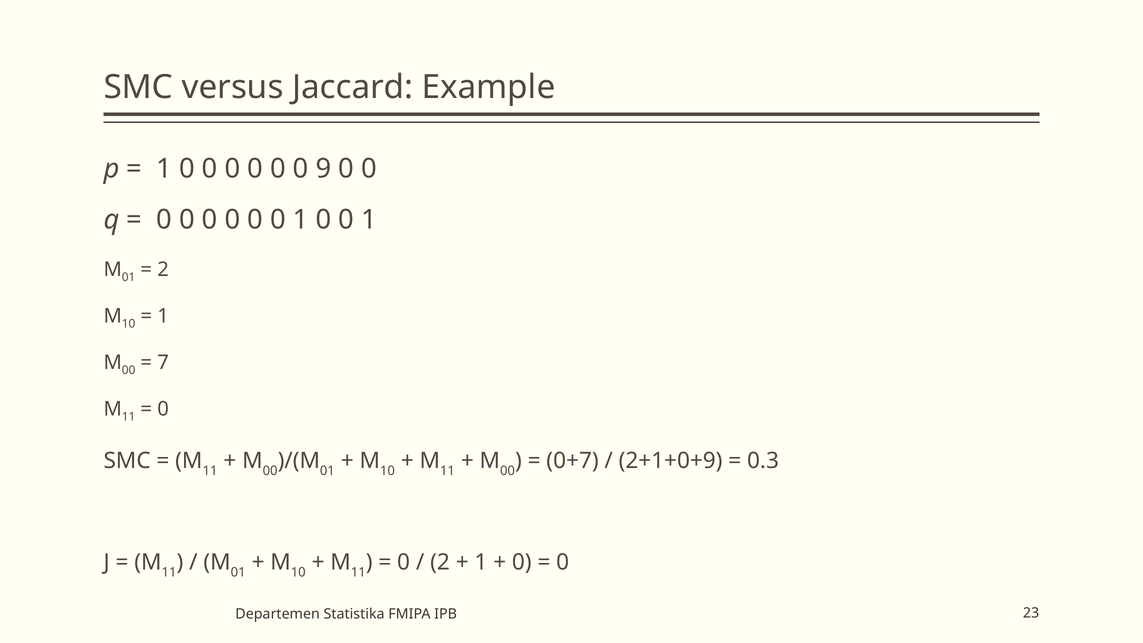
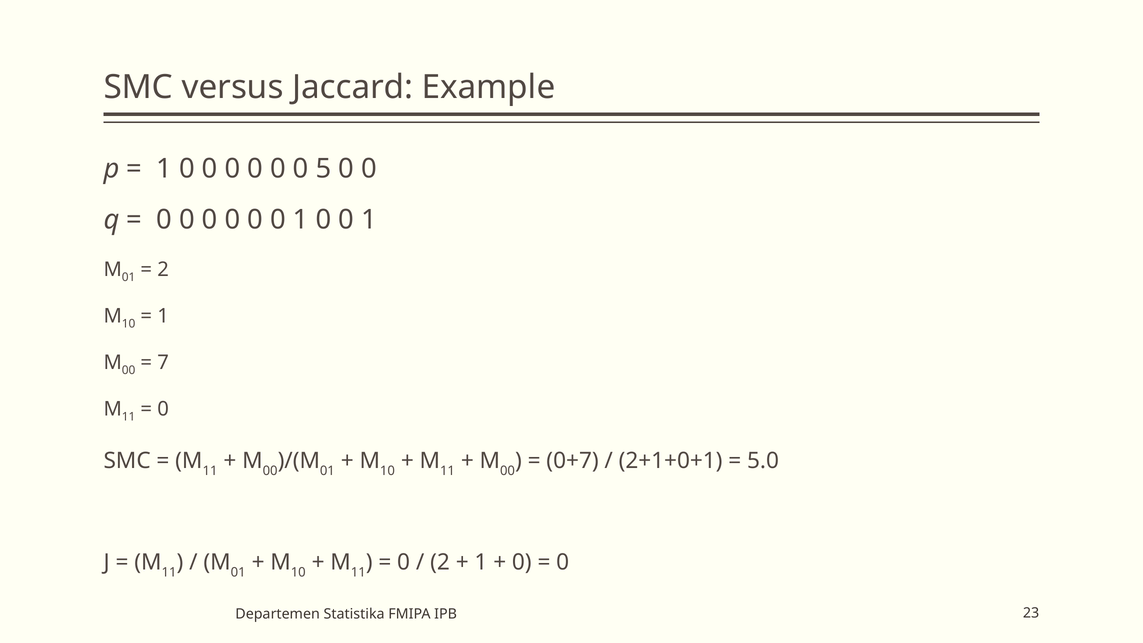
9: 9 -> 5
2+1+0+9: 2+1+0+9 -> 2+1+0+1
0.3: 0.3 -> 5.0
